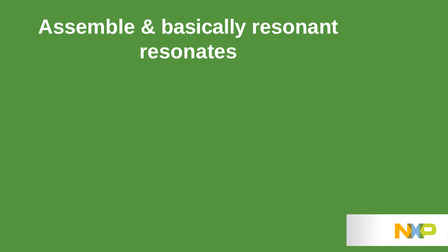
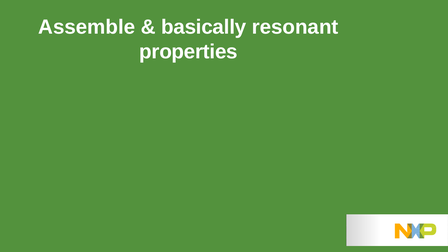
resonates: resonates -> properties
